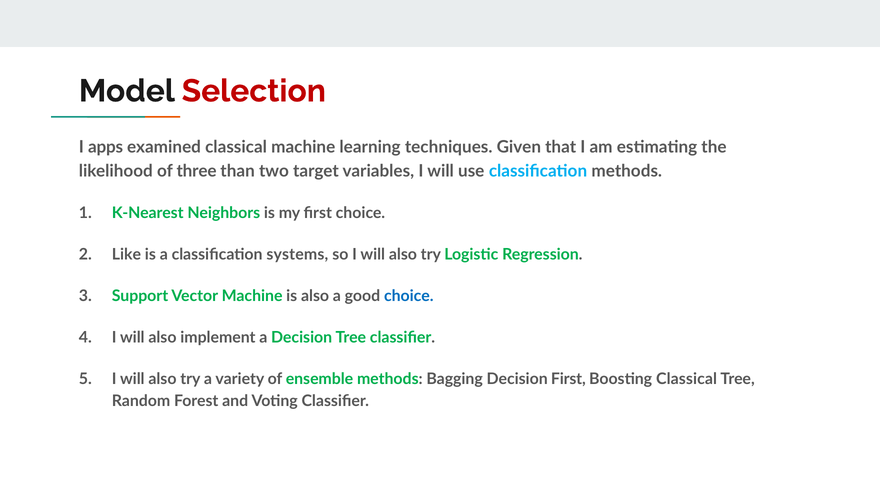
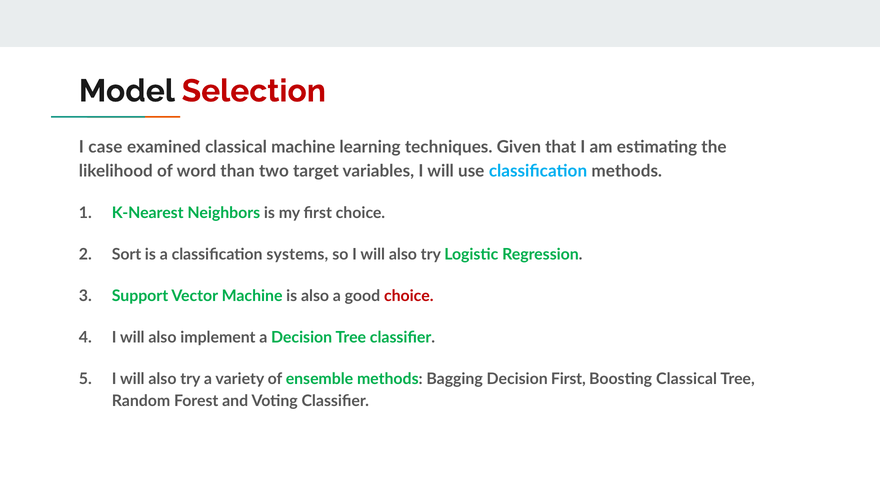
apps: apps -> case
three: three -> word
Like: Like -> Sort
choice at (409, 296) colour: blue -> red
